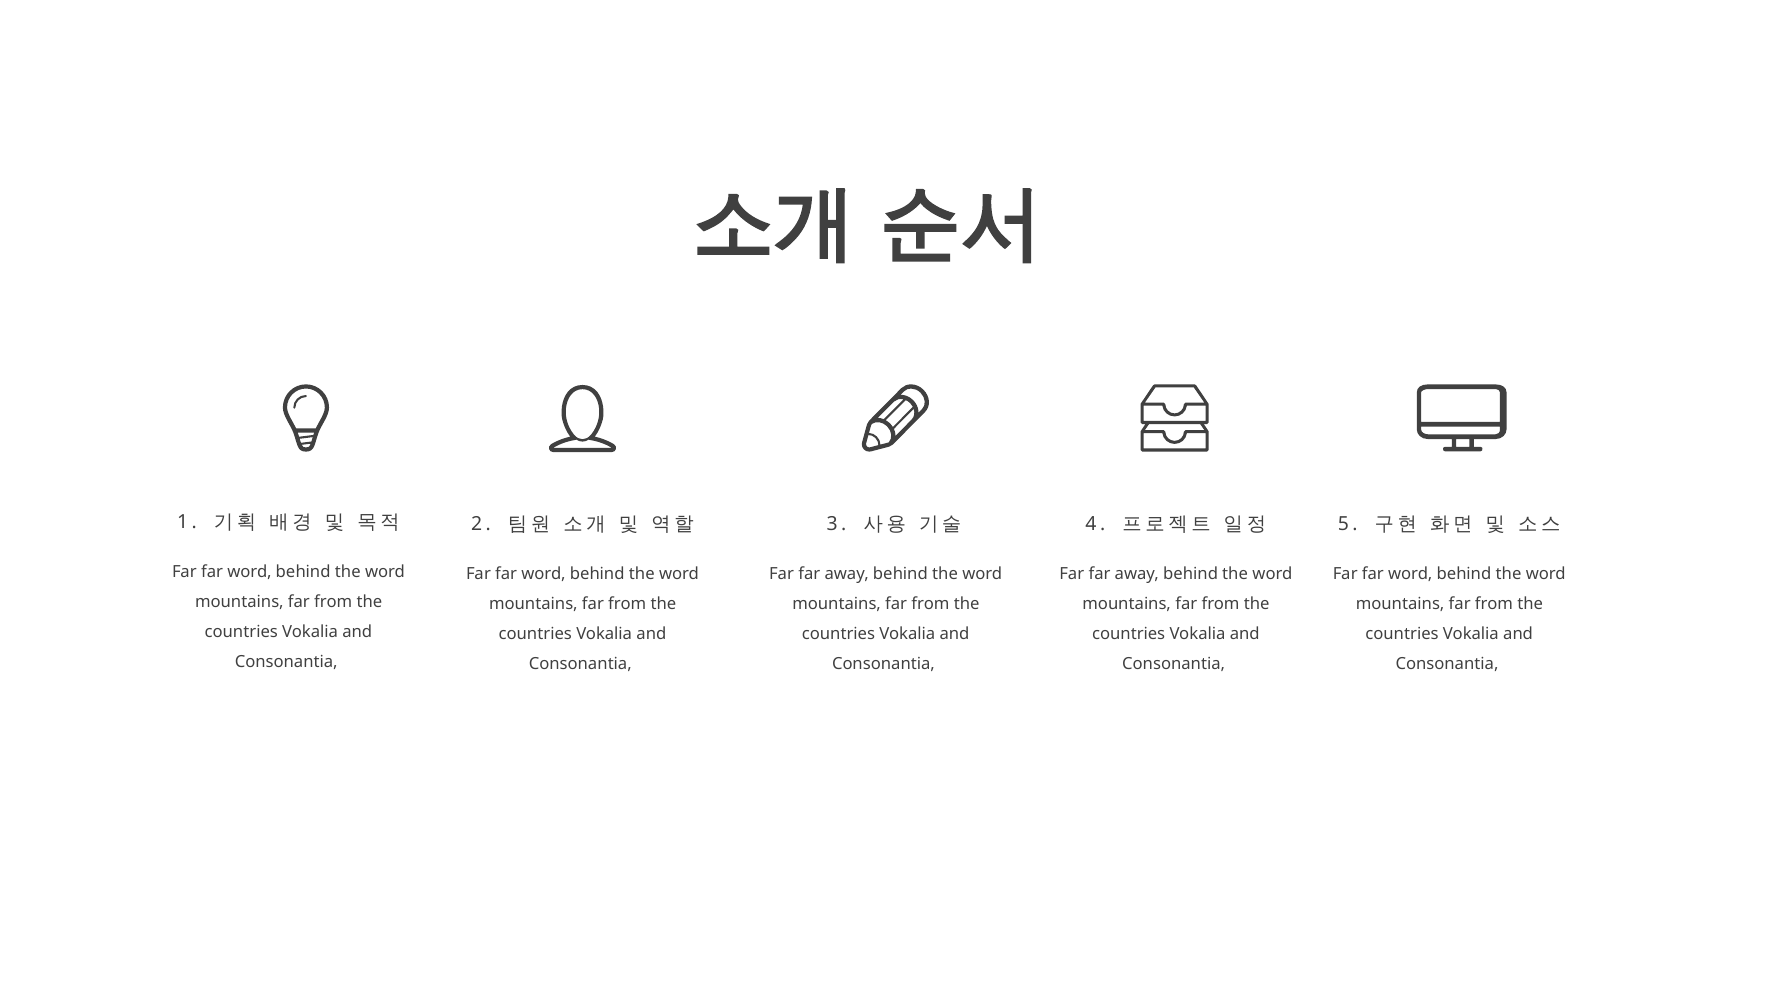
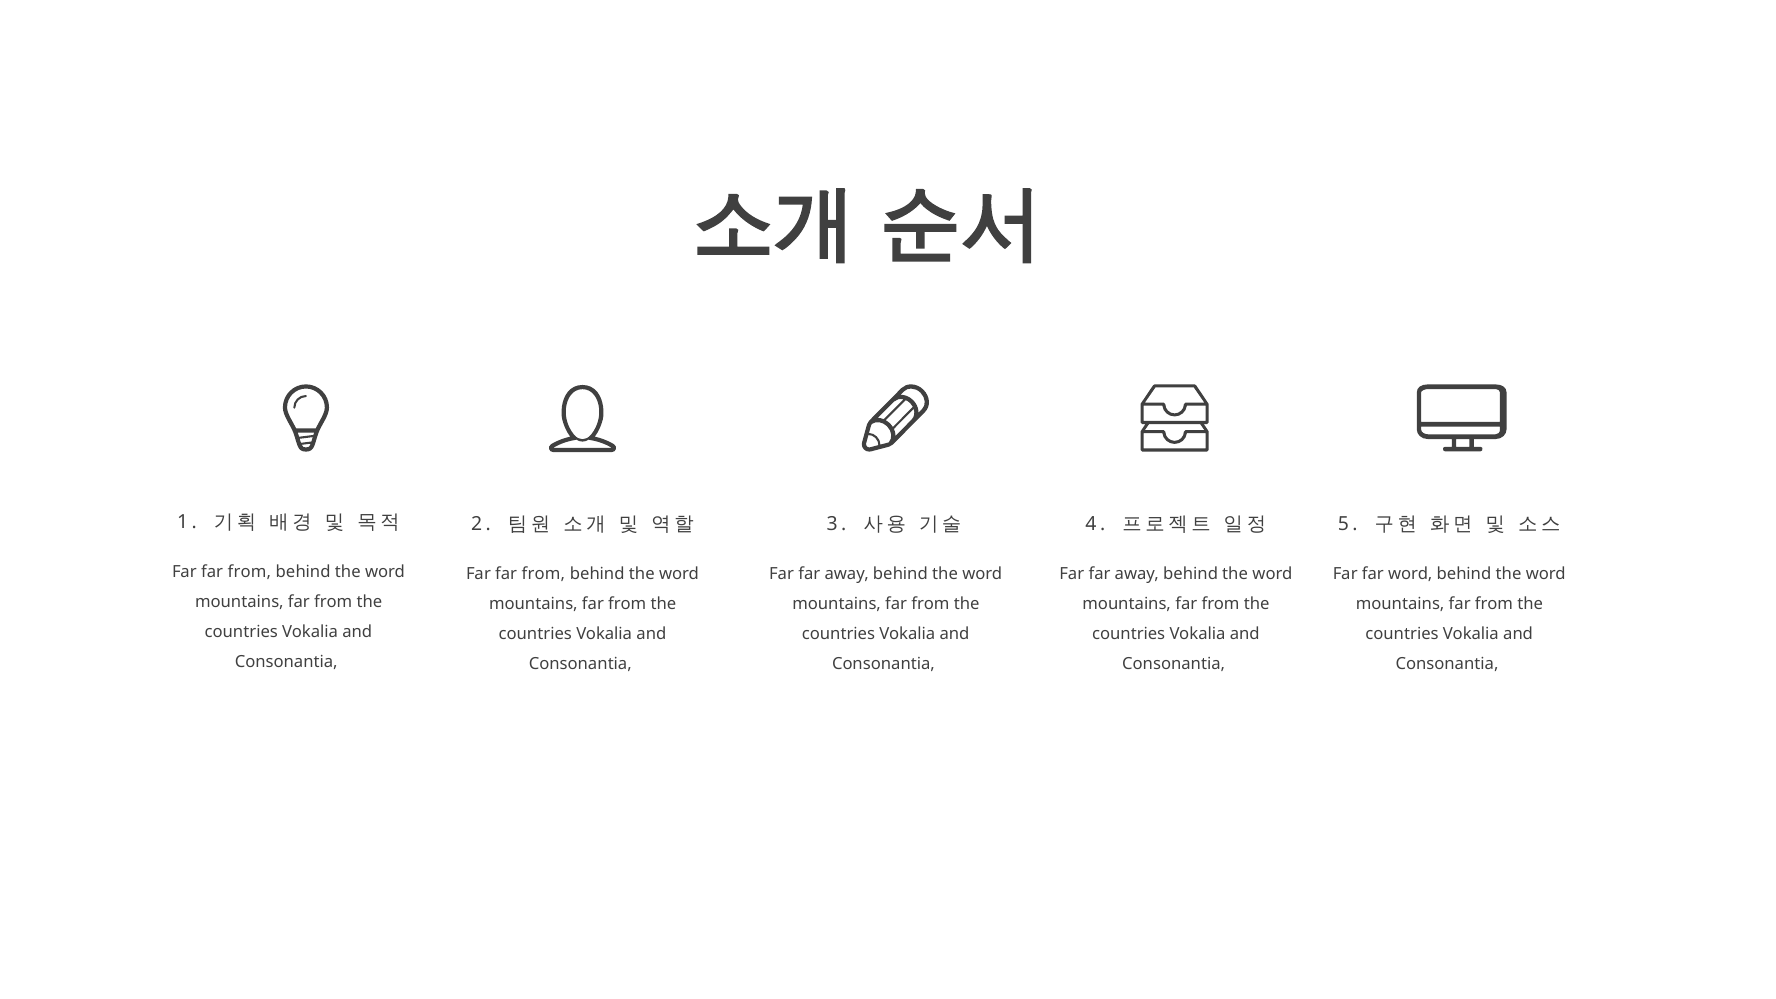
word at (249, 572): word -> from
word at (544, 574): word -> from
